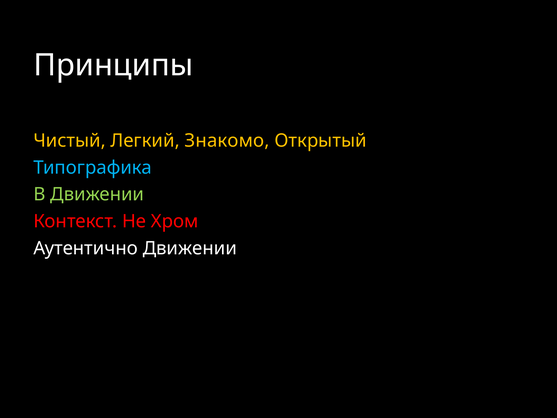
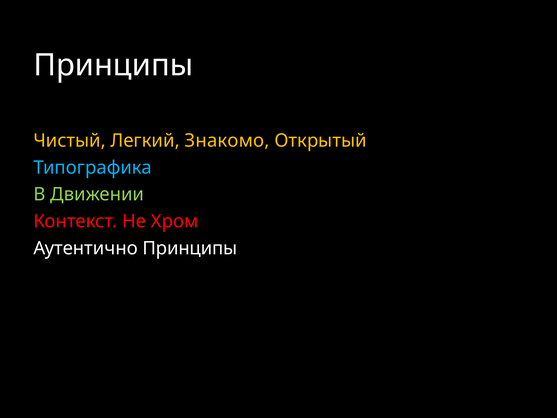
Аутентично Движении: Движении -> Принципы
